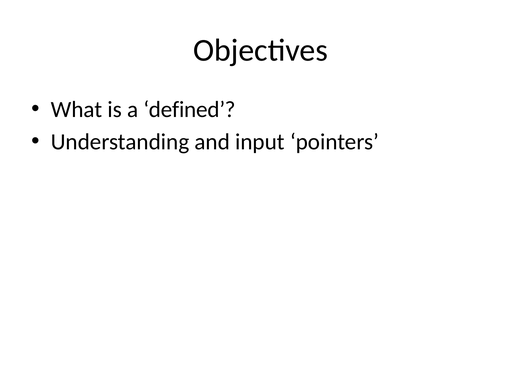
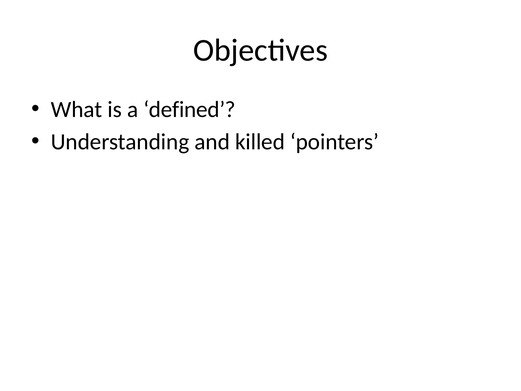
input: input -> killed
